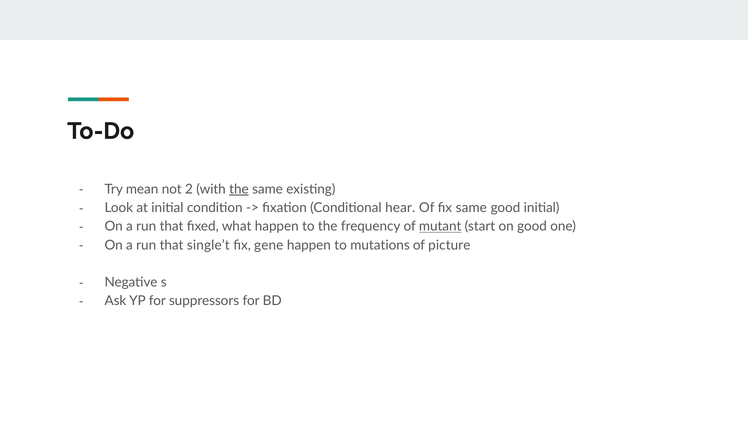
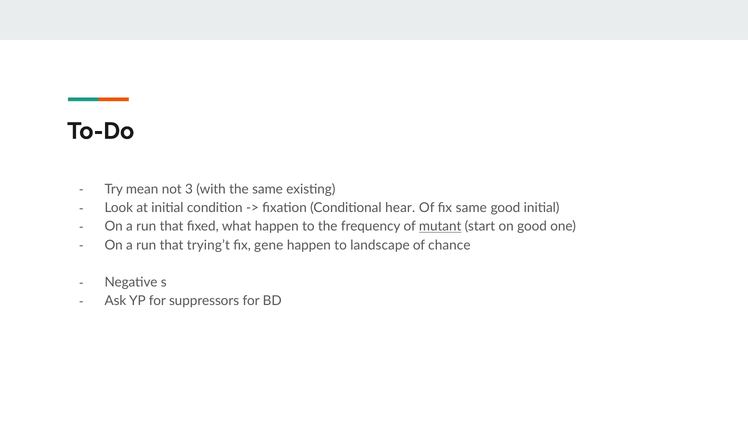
2: 2 -> 3
the at (239, 189) underline: present -> none
single’t: single’t -> trying’t
mutations: mutations -> landscape
picture: picture -> chance
